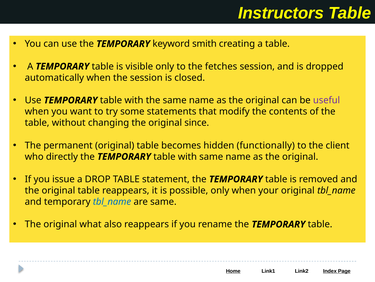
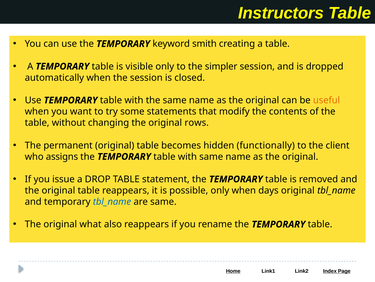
fetches: fetches -> simpler
useful colour: purple -> orange
since: since -> rows
directly: directly -> assigns
your: your -> days
